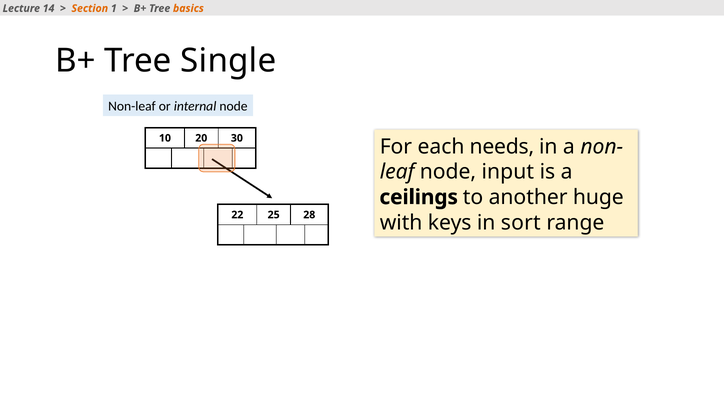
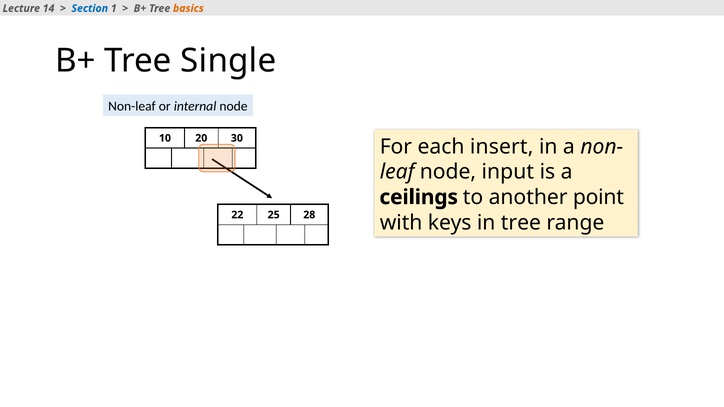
Section colour: orange -> blue
needs: needs -> insert
huge: huge -> point
in sort: sort -> tree
